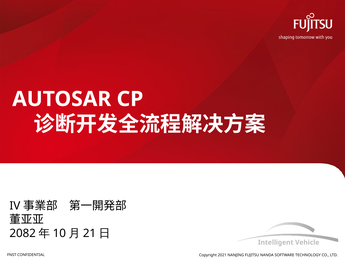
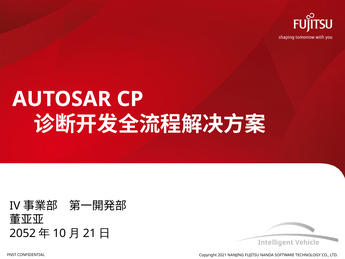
2082: 2082 -> 2052
